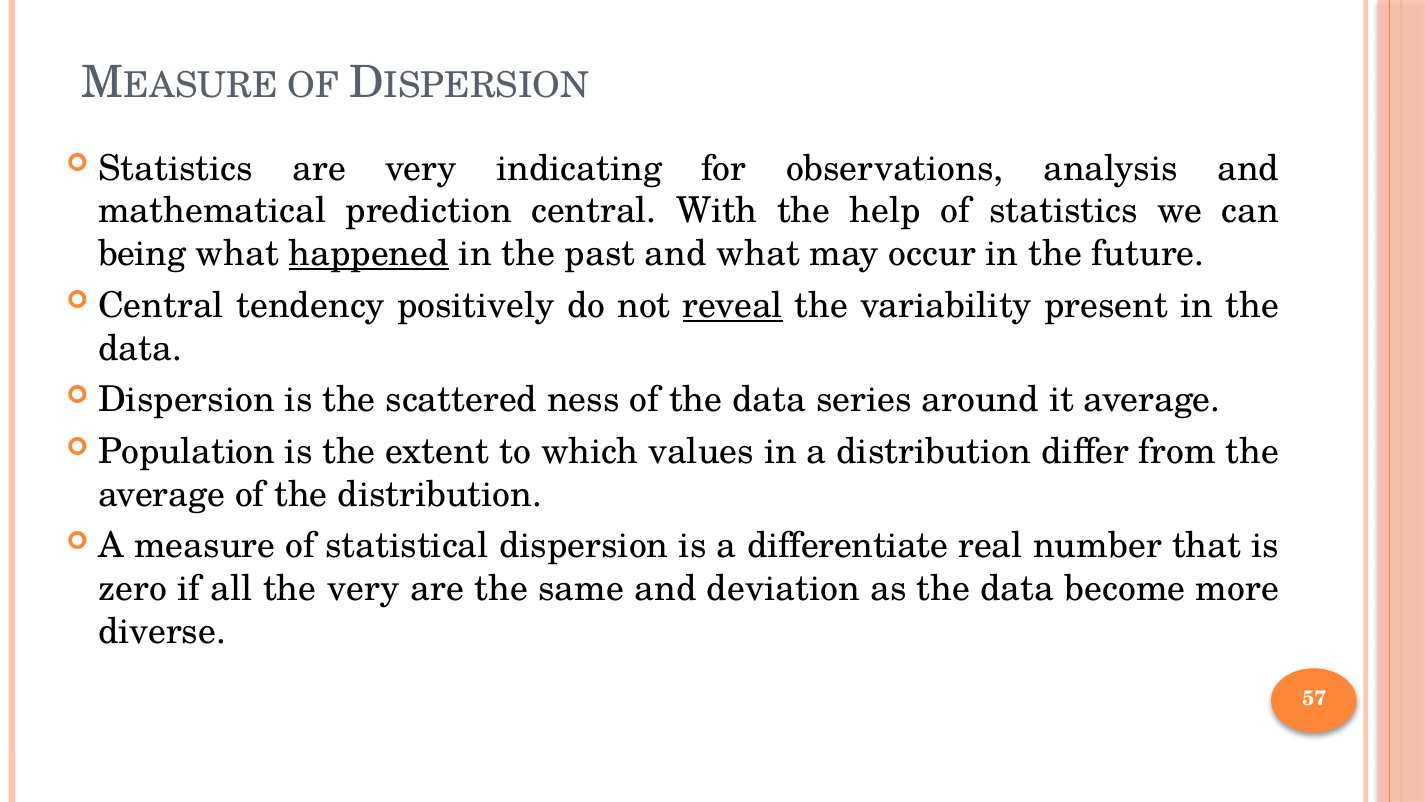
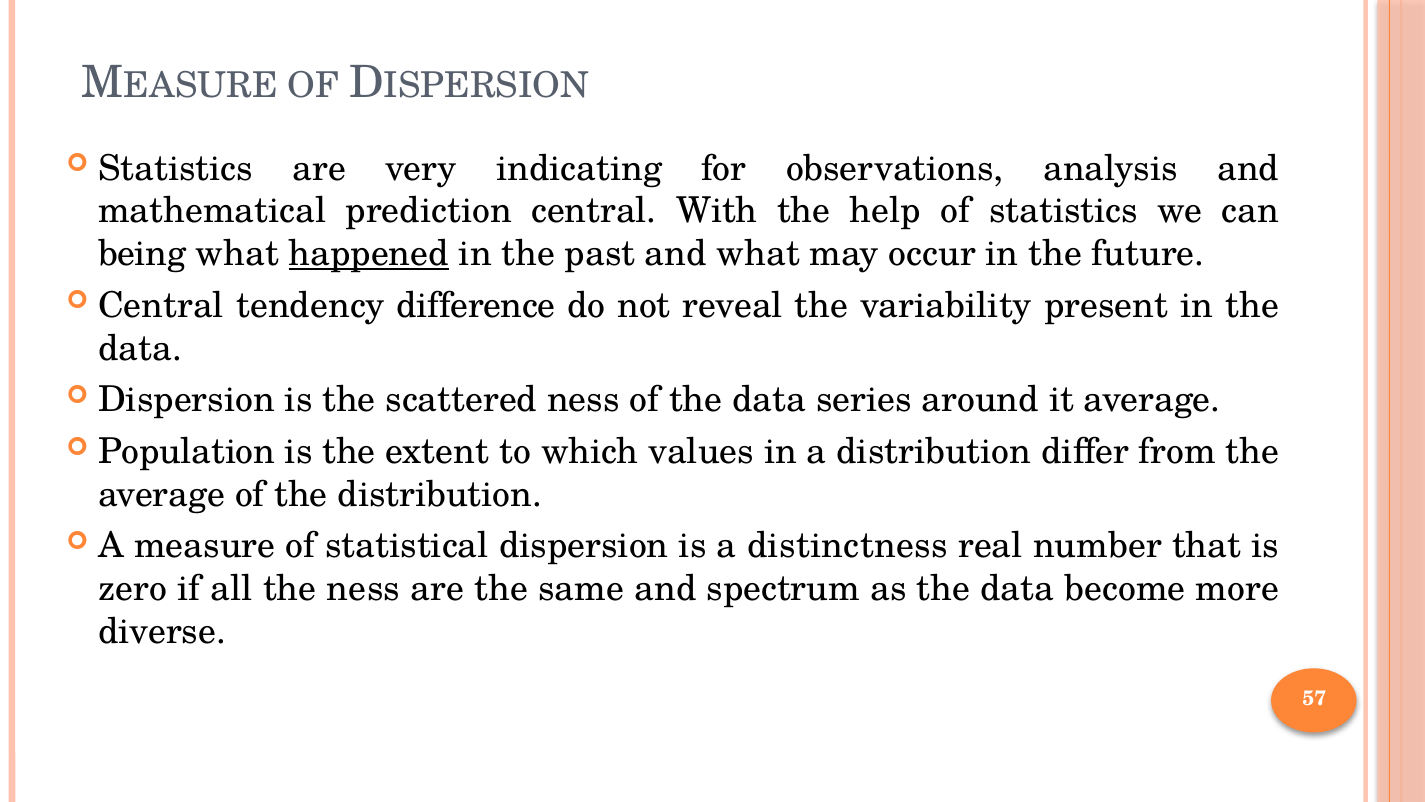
positively: positively -> difference
reveal underline: present -> none
differentiate: differentiate -> distinctness
the very: very -> ness
deviation: deviation -> spectrum
